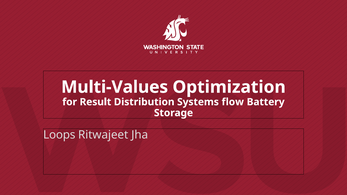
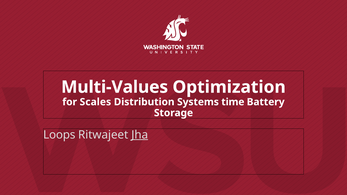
Result: Result -> Scales
flow: flow -> time
Jha underline: none -> present
